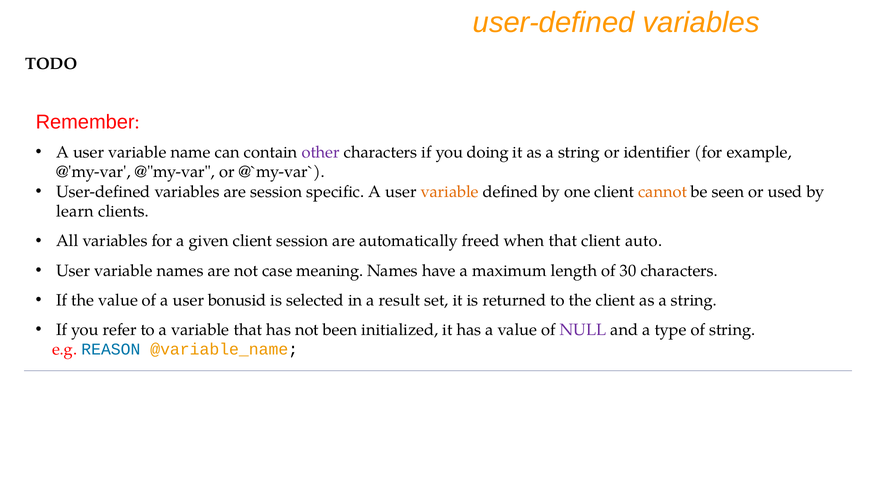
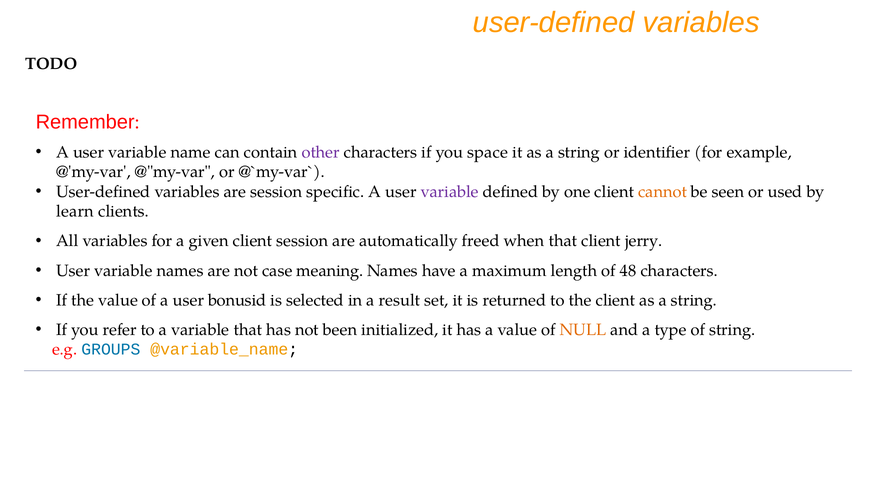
doing: doing -> space
variable at (450, 192) colour: orange -> purple
auto: auto -> jerry
30: 30 -> 48
NULL colour: purple -> orange
REASON: REASON -> GROUPS
